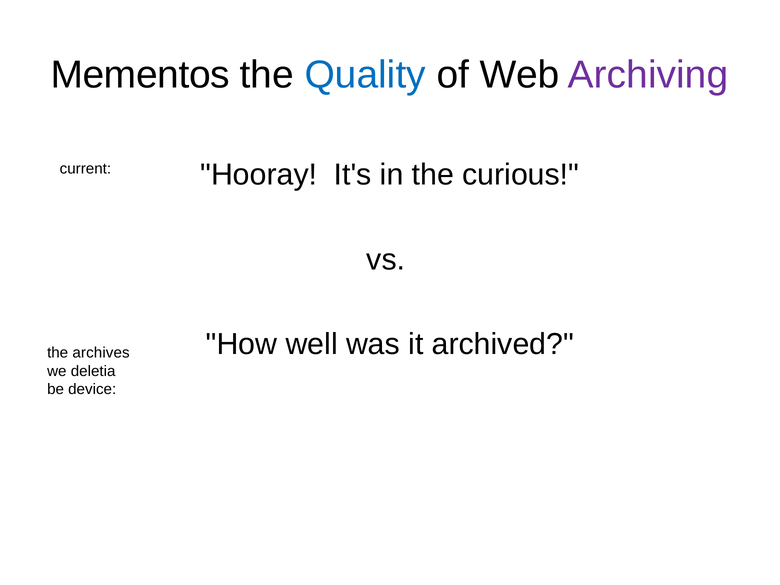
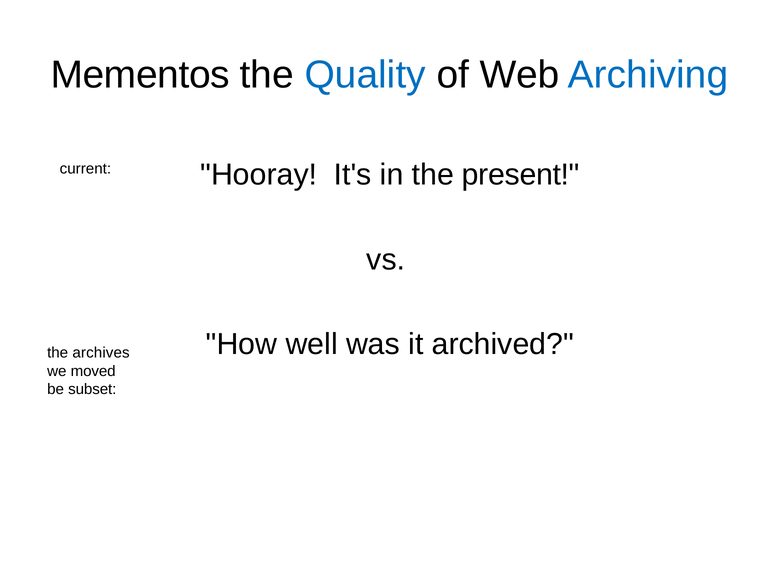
Archiving colour: purple -> blue
curious: curious -> present
deletia: deletia -> moved
device: device -> subset
